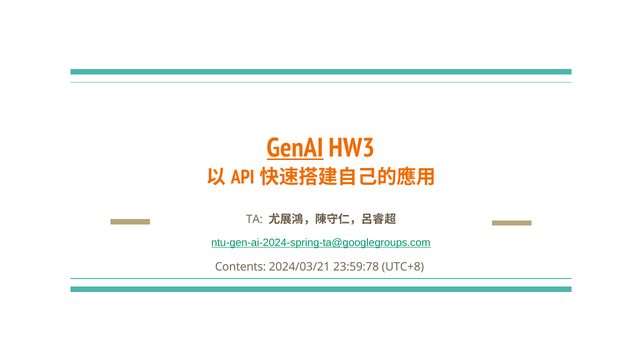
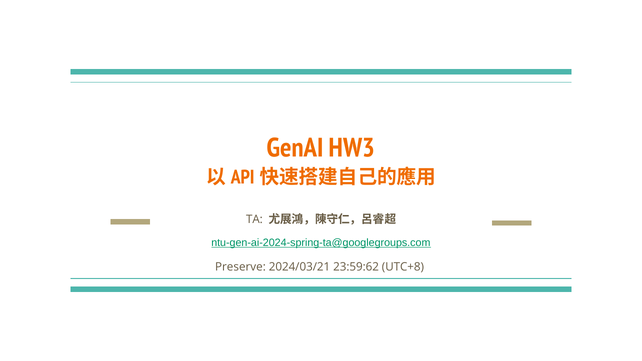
GenAI underline: present -> none
Contents: Contents -> Preserve
23:59:78: 23:59:78 -> 23:59:62
